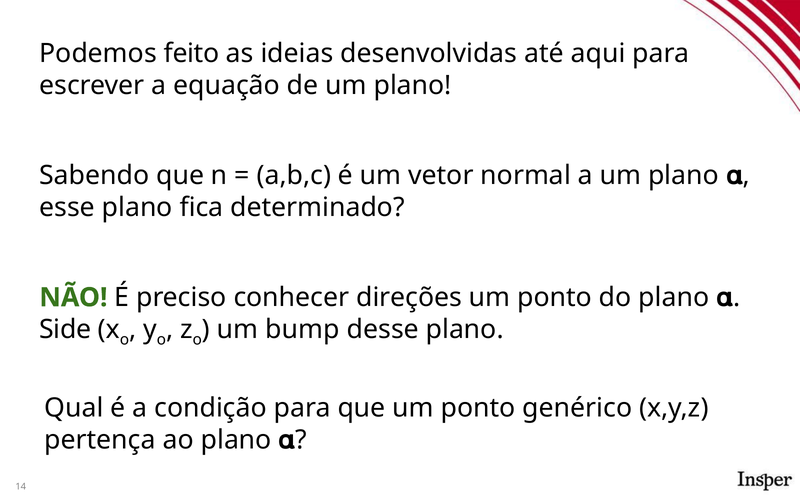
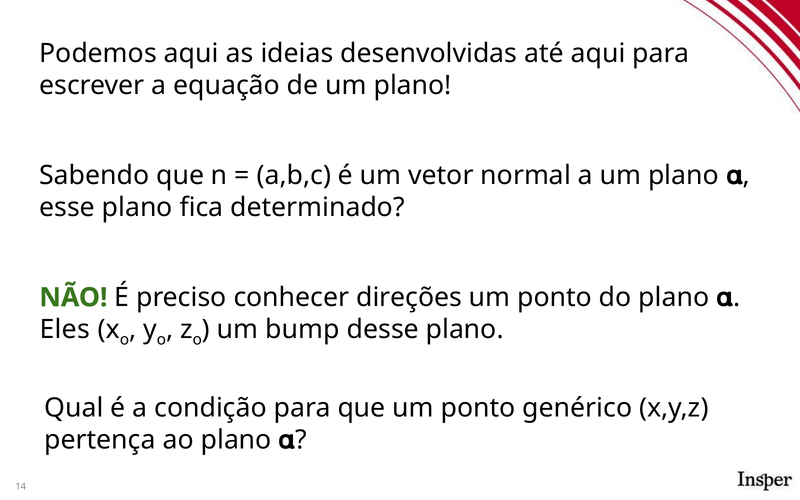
Podemos feito: feito -> aqui
Side: Side -> Eles
